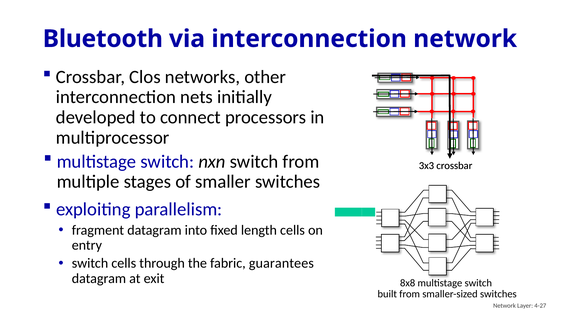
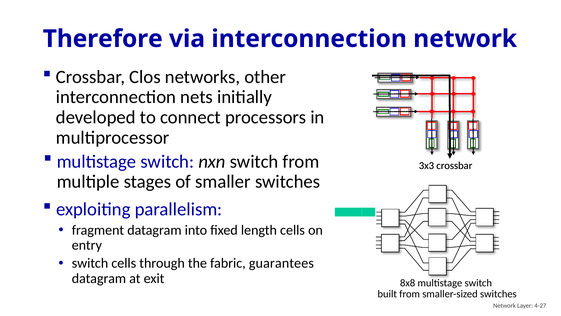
Bluetooth: Bluetooth -> Therefore
